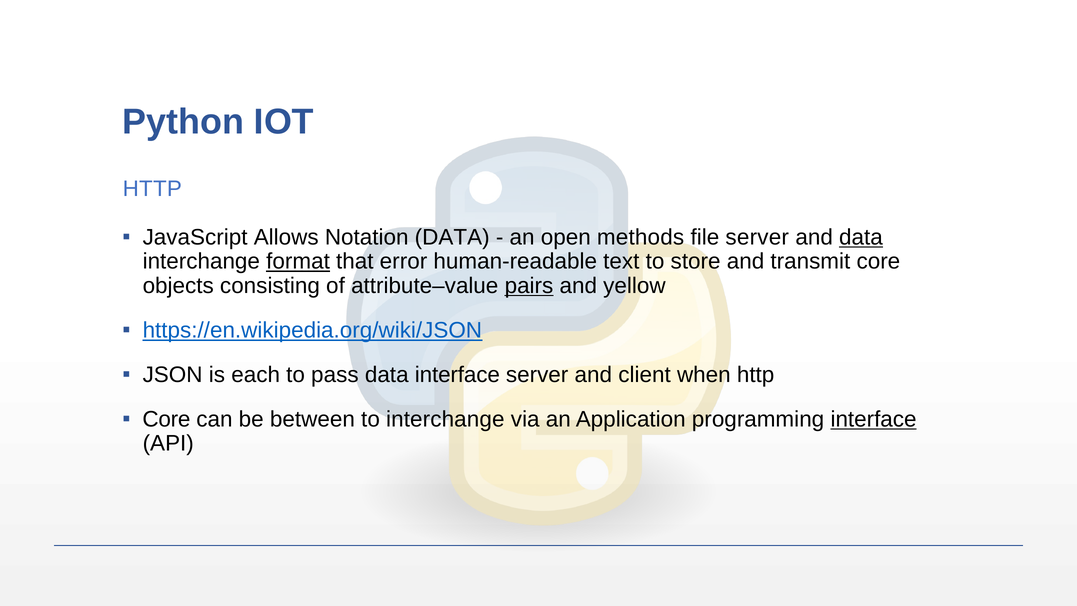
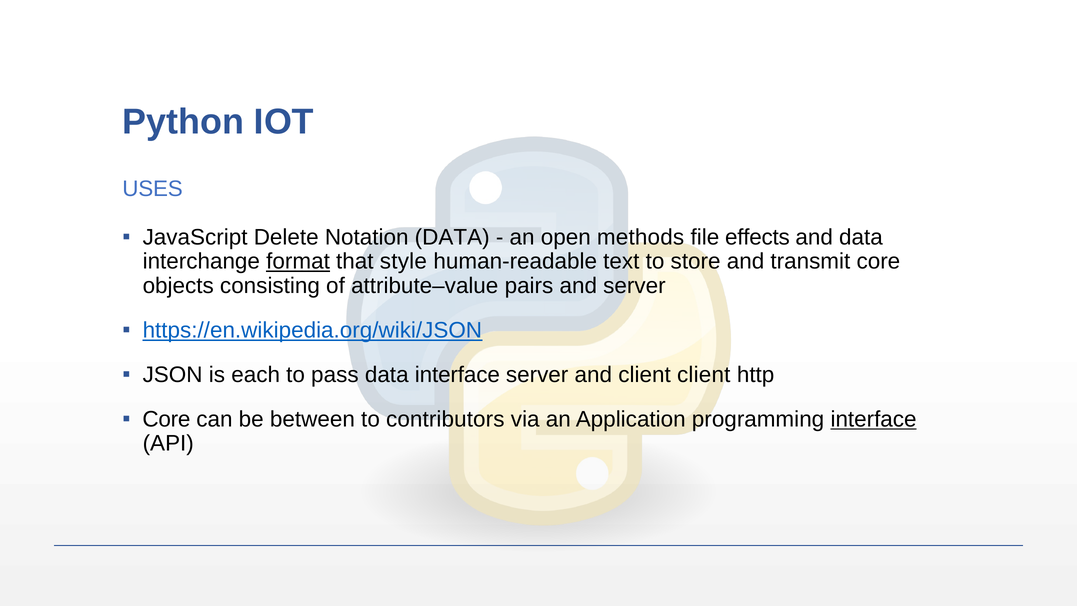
HTTP at (152, 189): HTTP -> USES
Allows: Allows -> Delete
file server: server -> effects
data at (861, 237) underline: present -> none
error: error -> style
pairs underline: present -> none
and yellow: yellow -> server
client when: when -> client
to interchange: interchange -> contributors
